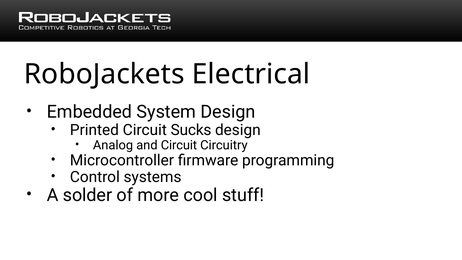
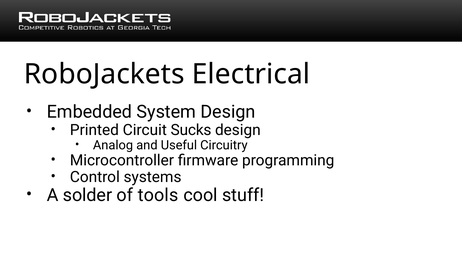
and Circuit: Circuit -> Useful
more: more -> tools
